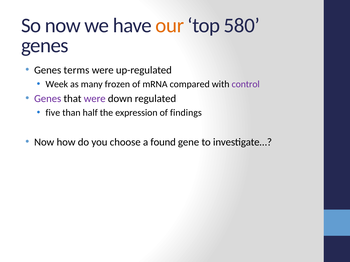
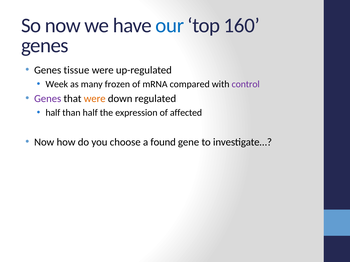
our colour: orange -> blue
580: 580 -> 160
terms: terms -> tissue
were at (95, 99) colour: purple -> orange
five at (53, 113): five -> half
findings: findings -> affected
